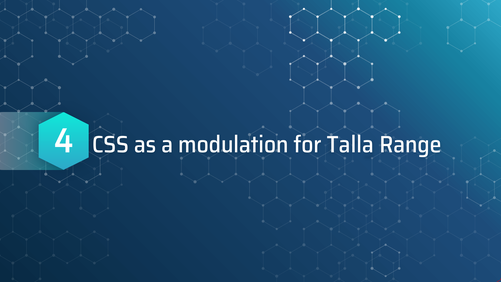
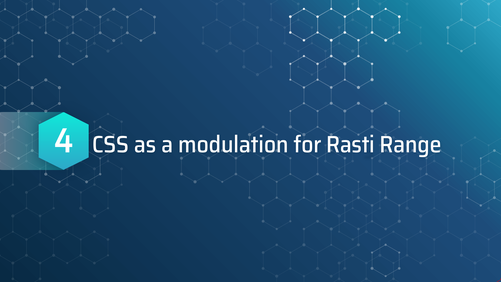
Talla: Talla -> Rasti
